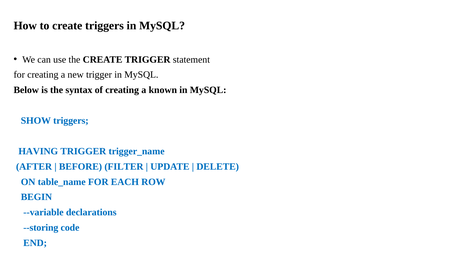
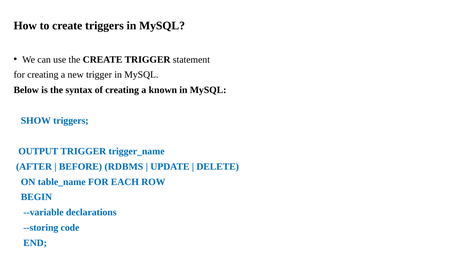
HAVING: HAVING -> OUTPUT
FILTER: FILTER -> RDBMS
